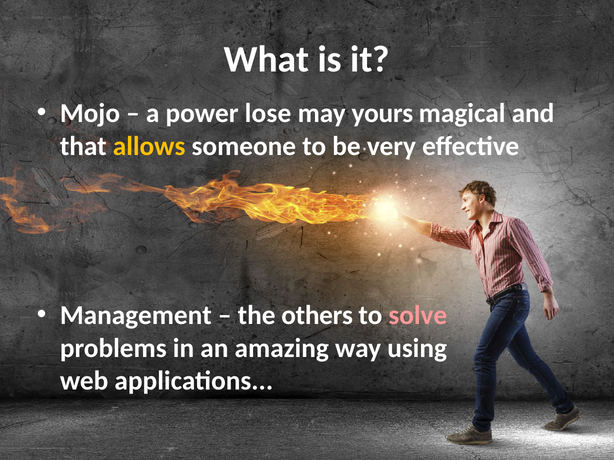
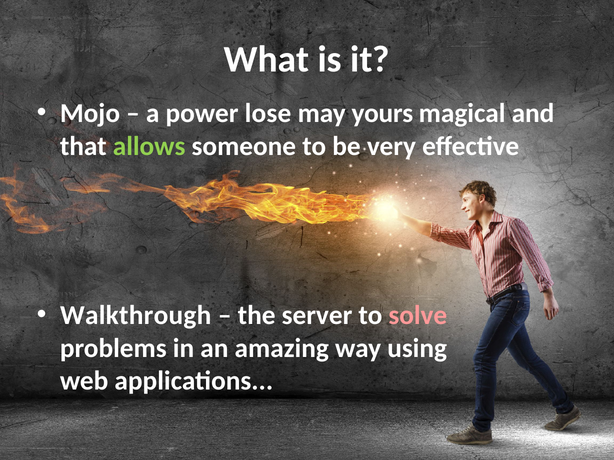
allows colour: yellow -> light green
Management: Management -> Walkthrough
others: others -> server
